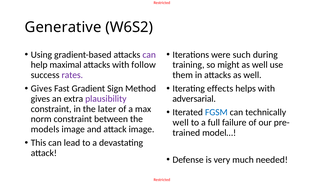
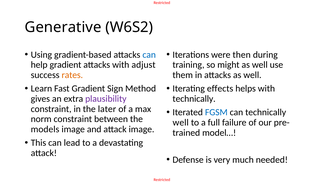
can at (149, 55) colour: purple -> blue
such: such -> then
help maximal: maximal -> gradient
follow: follow -> adjust
rates colour: purple -> orange
Gives at (41, 89): Gives -> Learn
adversarial at (194, 99): adversarial -> technically
